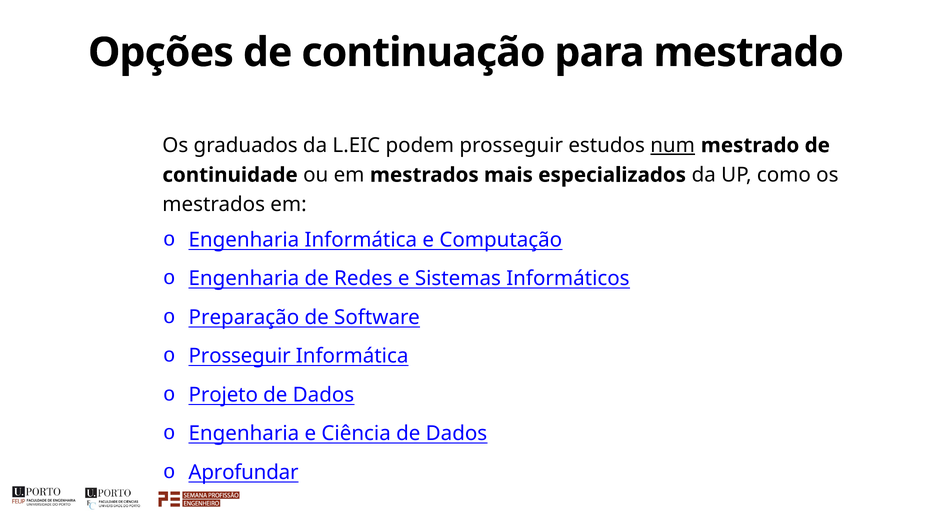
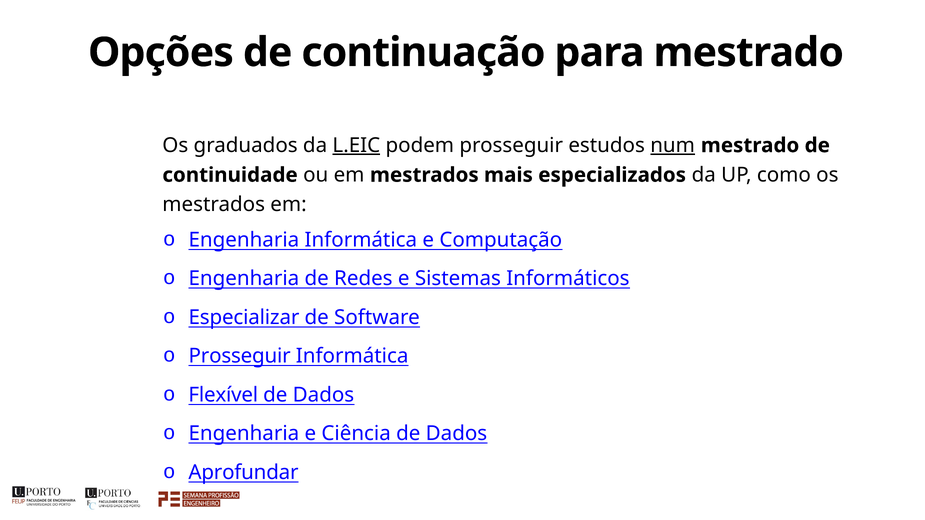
L.EIC underline: none -> present
Preparação: Preparação -> Especializar
Projeto: Projeto -> Flexível
